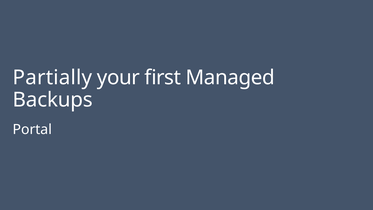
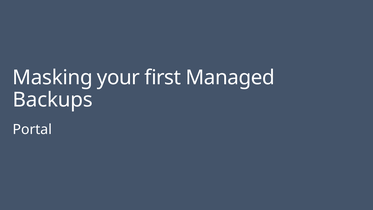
Partially: Partially -> Masking
